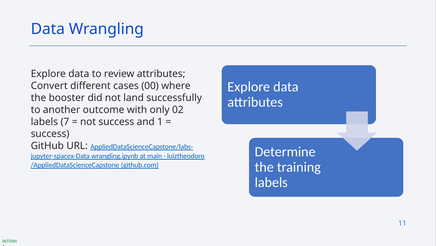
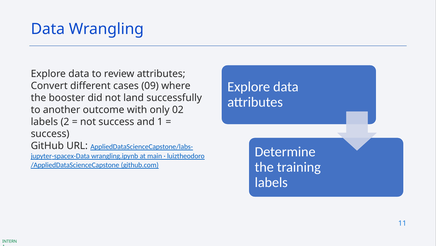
00: 00 -> 09
7: 7 -> 2
